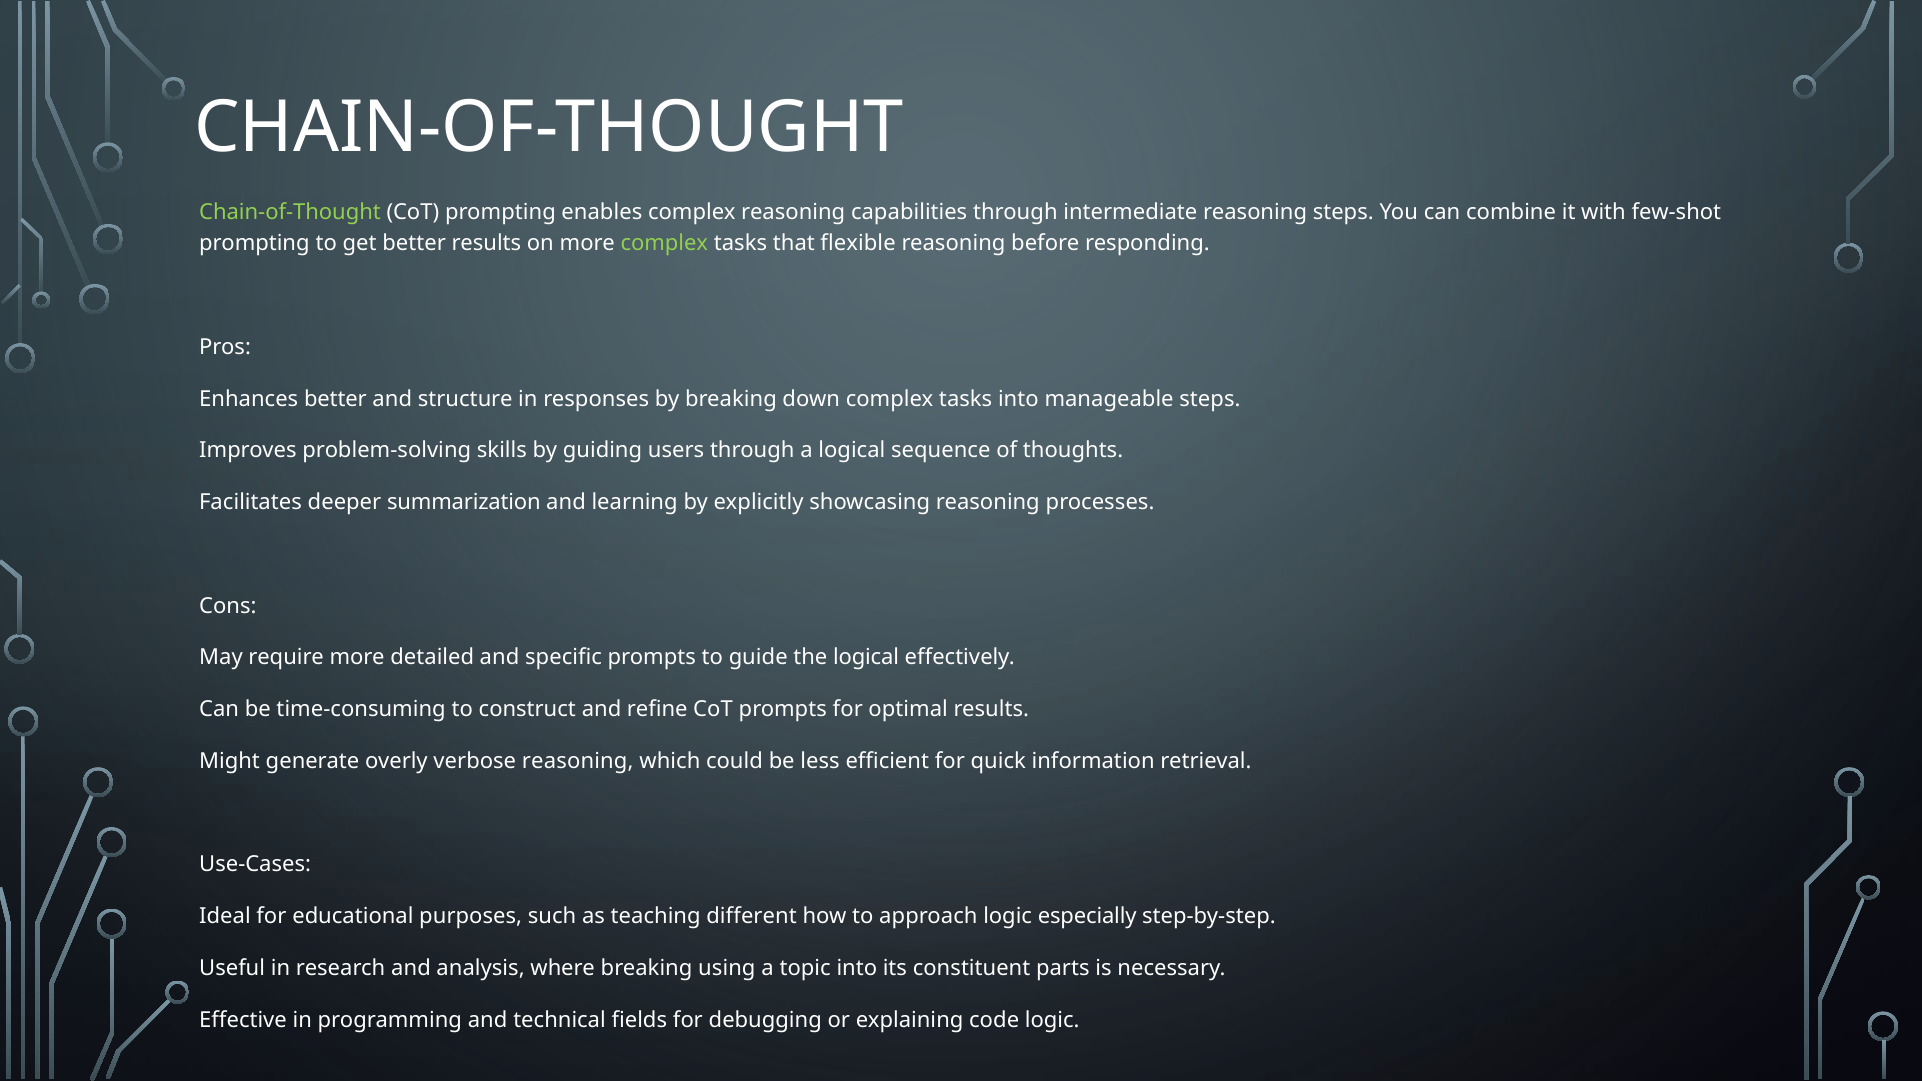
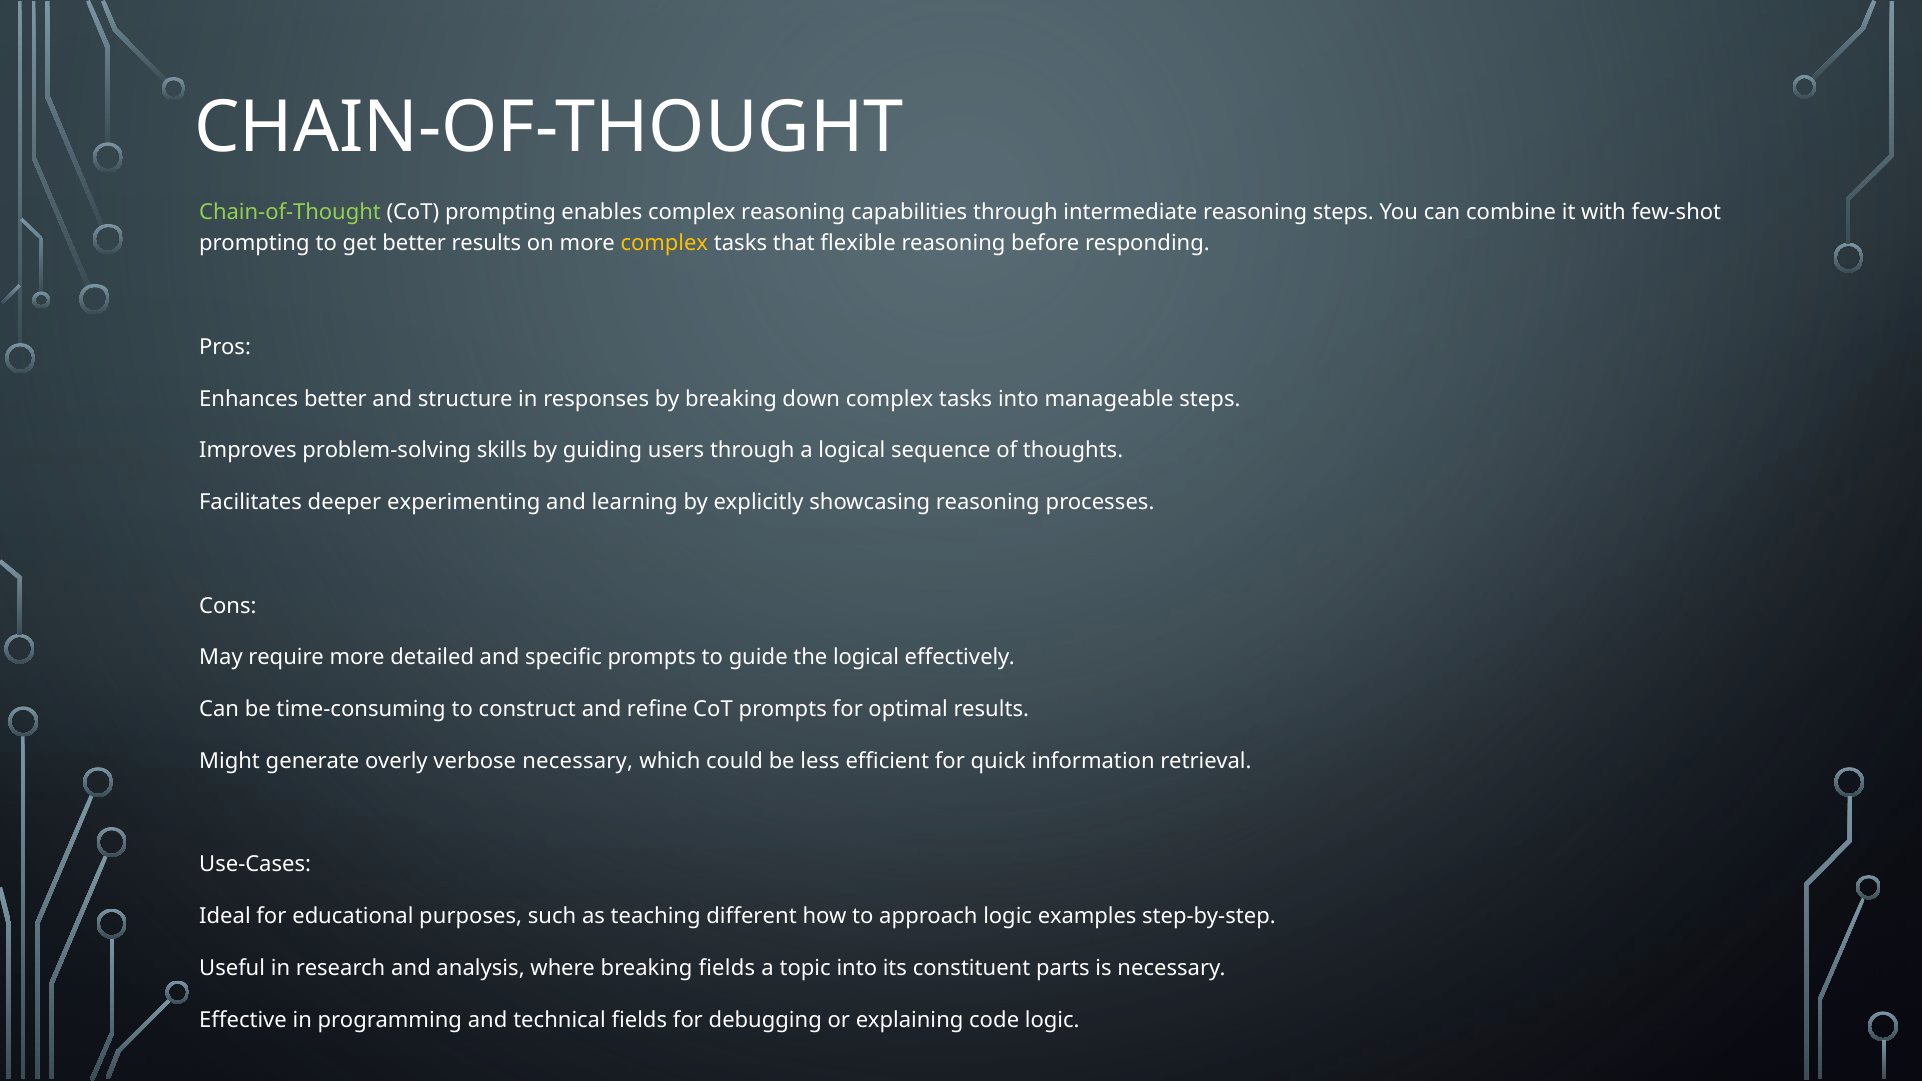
complex at (664, 244) colour: light green -> yellow
summarization: summarization -> experimenting
verbose reasoning: reasoning -> necessary
especially: especially -> examples
breaking using: using -> fields
